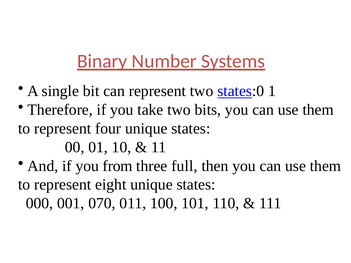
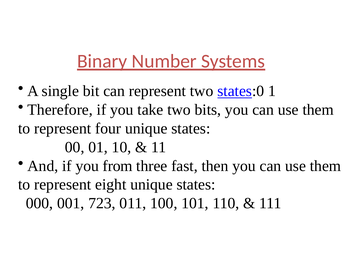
full: full -> fast
070: 070 -> 723
